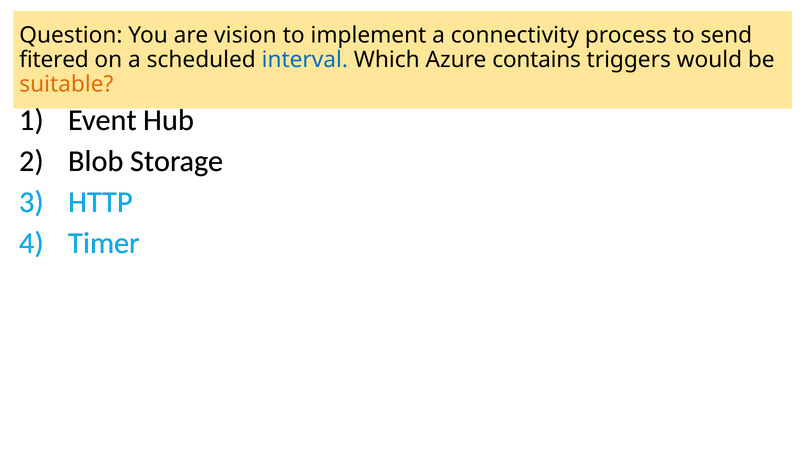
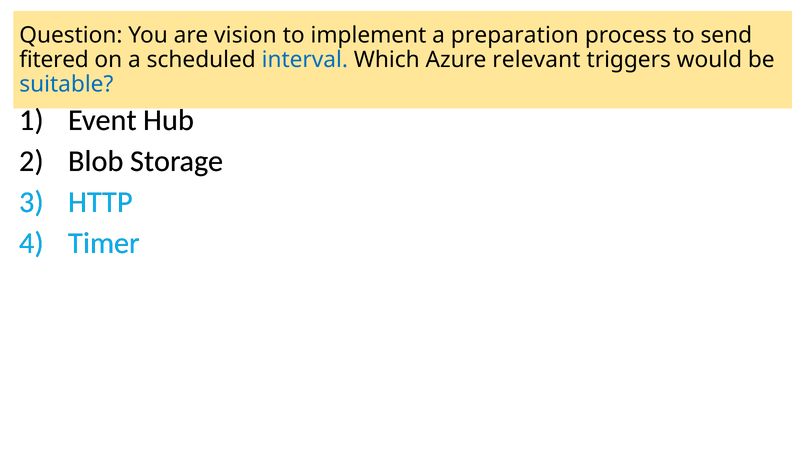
connectivity: connectivity -> preparation
contains: contains -> relevant
suitable colour: orange -> blue
